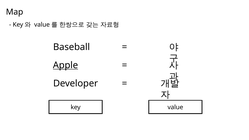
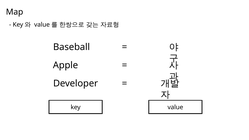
Apple underline: present -> none
